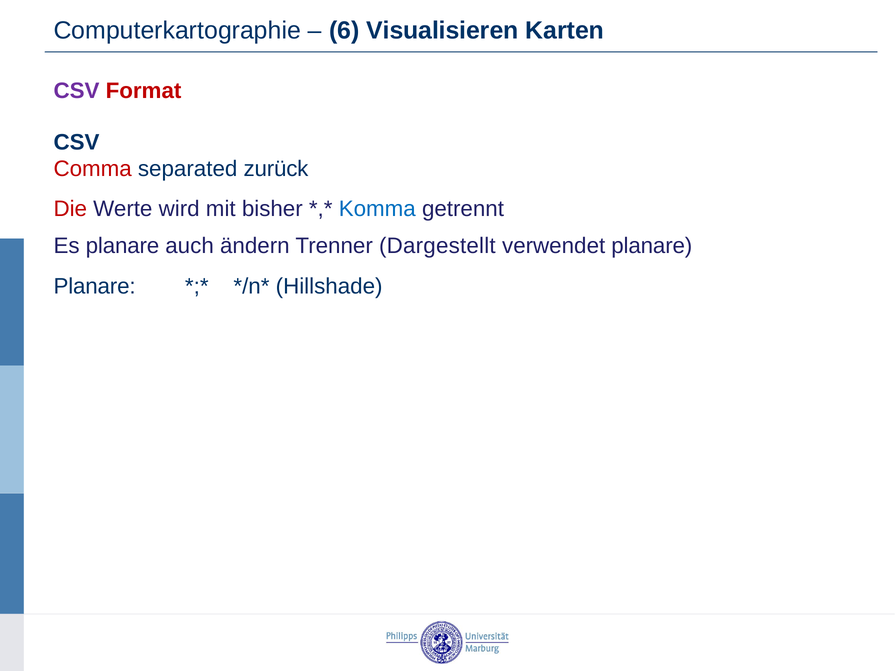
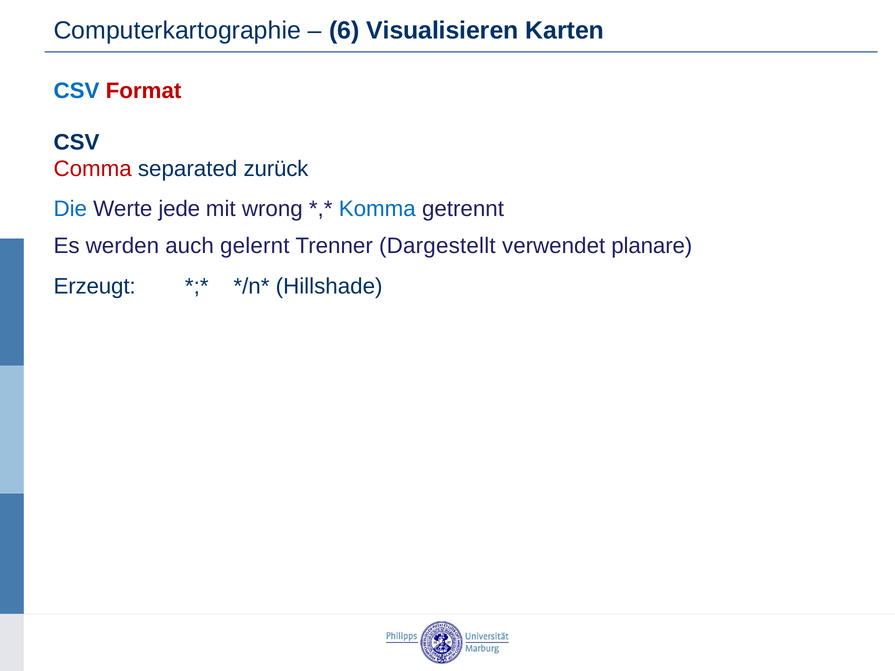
CSV at (76, 91) colour: purple -> blue
Die colour: red -> blue
wird: wird -> jede
bisher: bisher -> wrong
Es planare: planare -> werden
ändern: ändern -> gelernt
Planare at (95, 286): Planare -> Erzeugt
